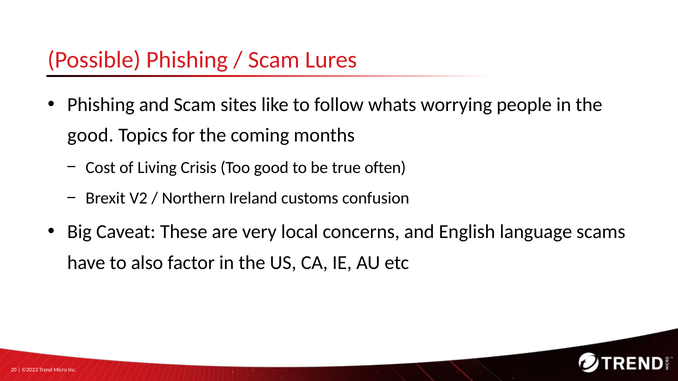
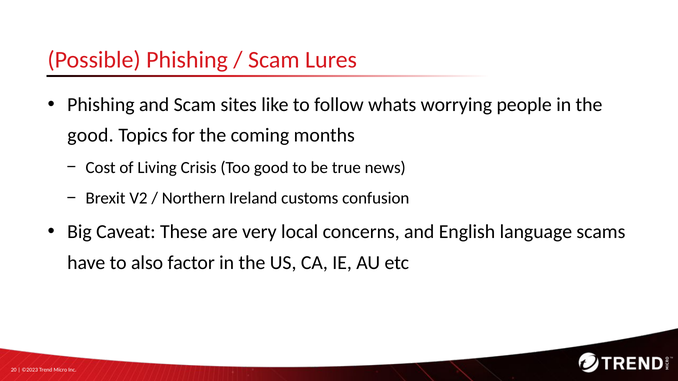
often: often -> news
